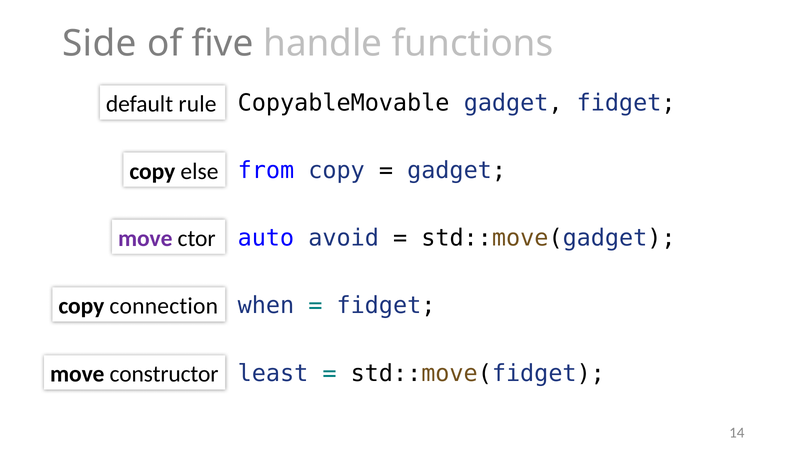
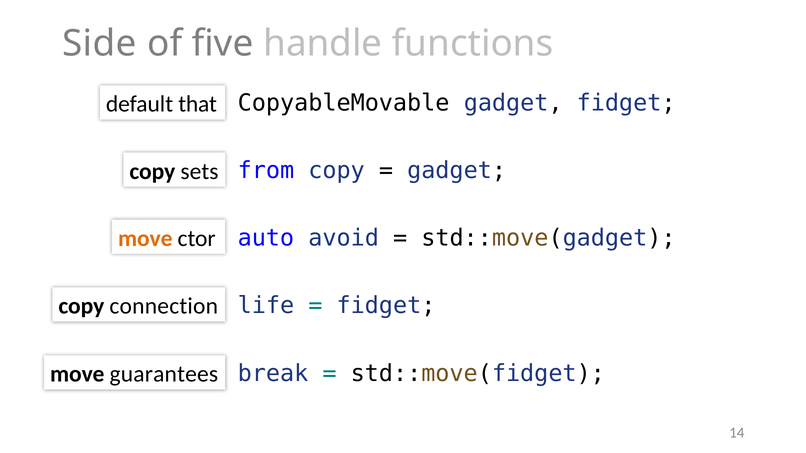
rule: rule -> that
else: else -> sets
move at (145, 239) colour: purple -> orange
when: when -> life
least: least -> break
constructor: constructor -> guarantees
